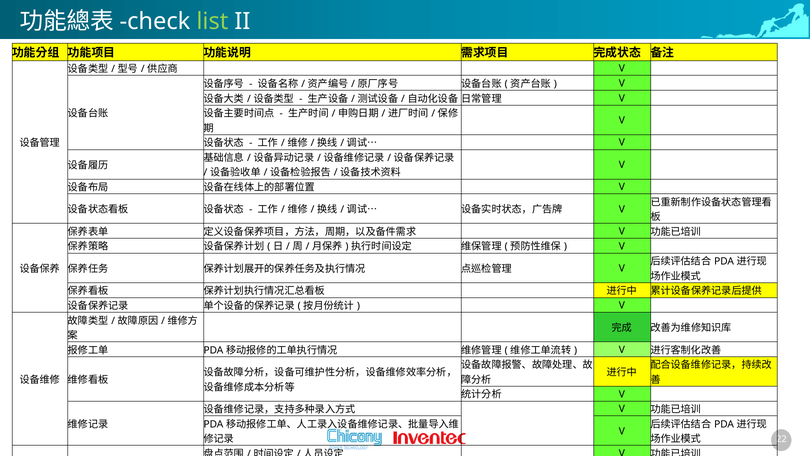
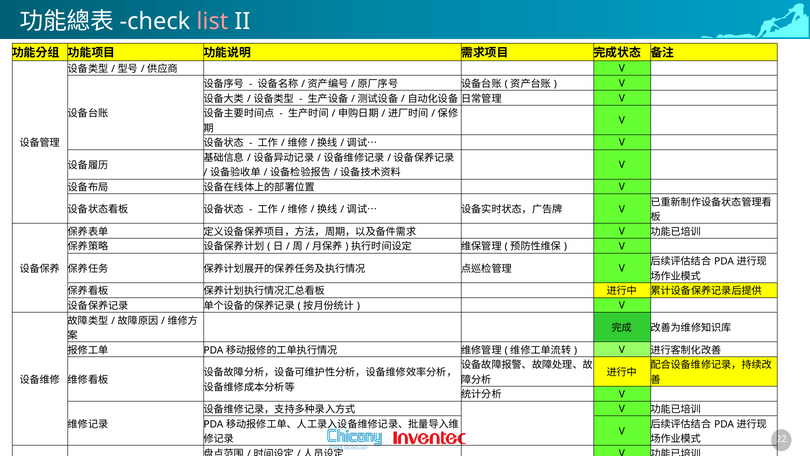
list colour: light green -> pink
